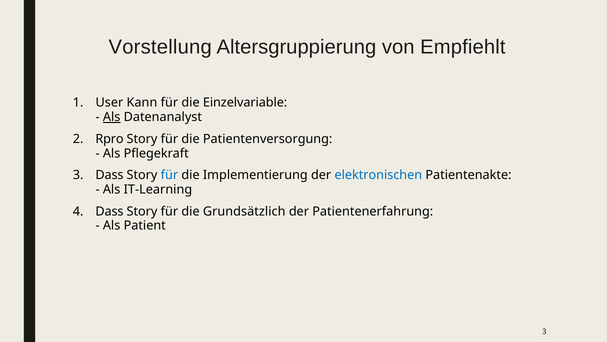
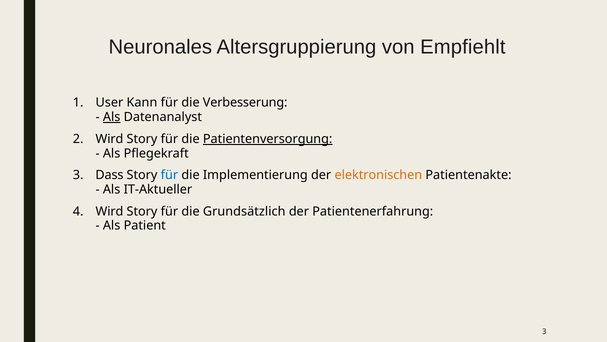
Vorstellung: Vorstellung -> Neuronales
Einzelvariable: Einzelvariable -> Verbesserung
Rpro at (110, 139): Rpro -> Wird
Patientenversorgung underline: none -> present
elektronischen colour: blue -> orange
IT-Learning: IT-Learning -> IT-Aktueller
Dass at (110, 211): Dass -> Wird
